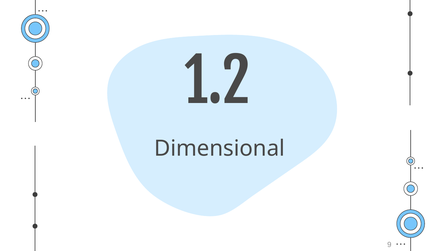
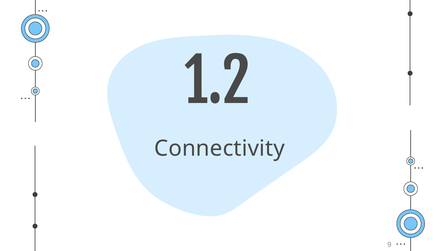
Dimensional: Dimensional -> Connectivity
